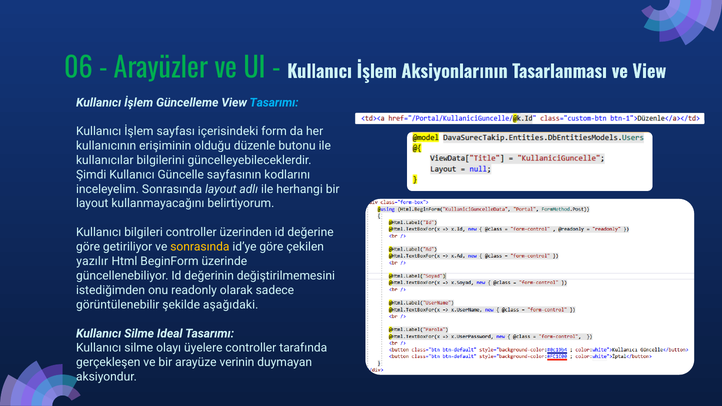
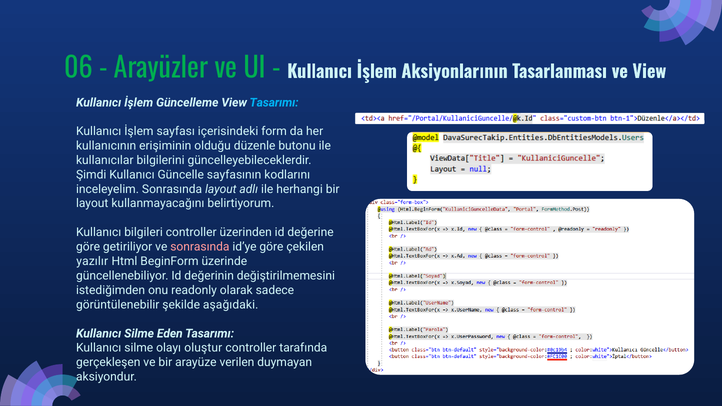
sonrasında at (200, 247) colour: yellow -> pink
Ideal: Ideal -> Eden
üyelere: üyelere -> oluştur
verinin: verinin -> verilen
